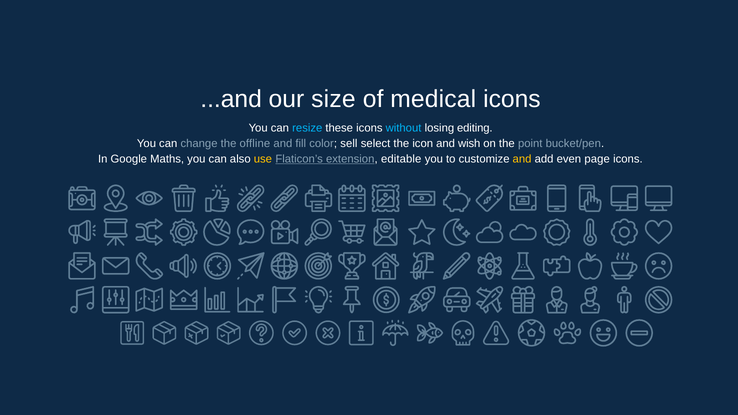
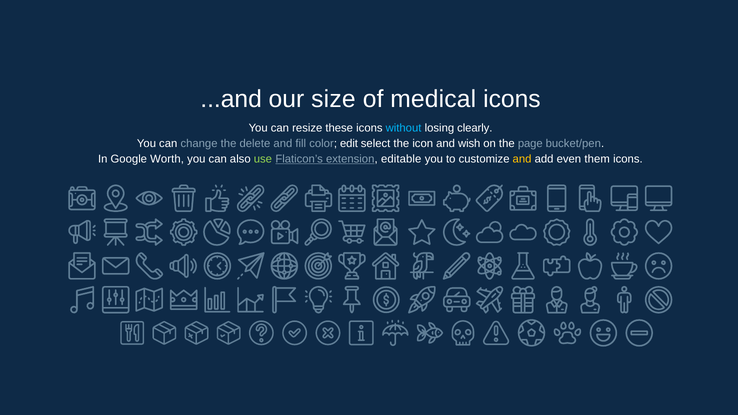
resize colour: light blue -> white
editing: editing -> clearly
offline: offline -> delete
sell: sell -> edit
point: point -> page
Maths: Maths -> Worth
use colour: yellow -> light green
page: page -> them
